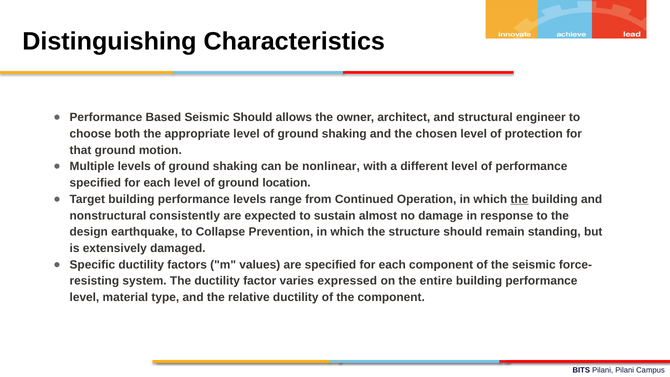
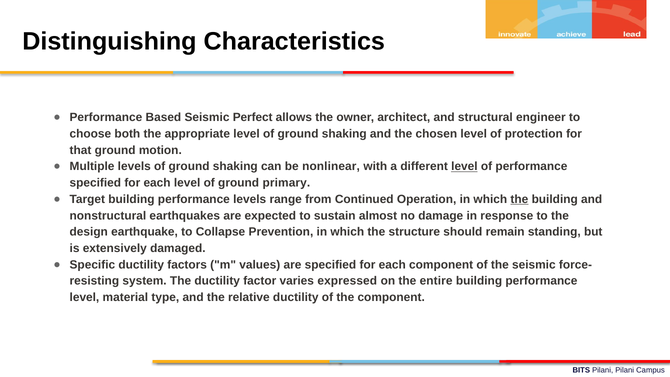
Seismic Should: Should -> Perfect
level at (464, 166) underline: none -> present
location: location -> primary
consistently: consistently -> earthquakes
